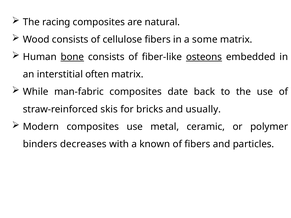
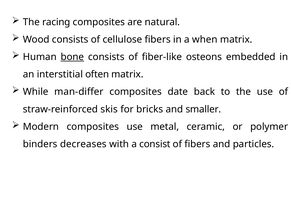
some: some -> when
osteons underline: present -> none
man-fabric: man-fabric -> man-differ
usually: usually -> smaller
known: known -> consist
